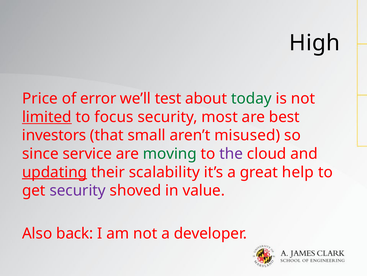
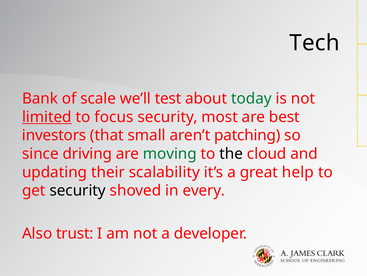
High: High -> Tech
Price: Price -> Bank
error: error -> scale
misused: misused -> patching
service: service -> driving
the colour: purple -> black
updating underline: present -> none
security at (78, 190) colour: purple -> black
value: value -> every
back: back -> trust
